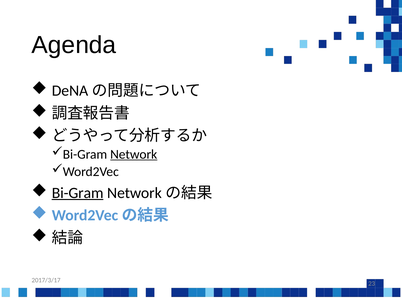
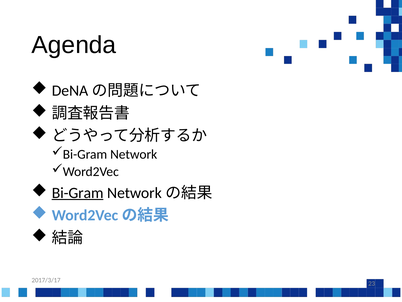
Network underline: present -> none
